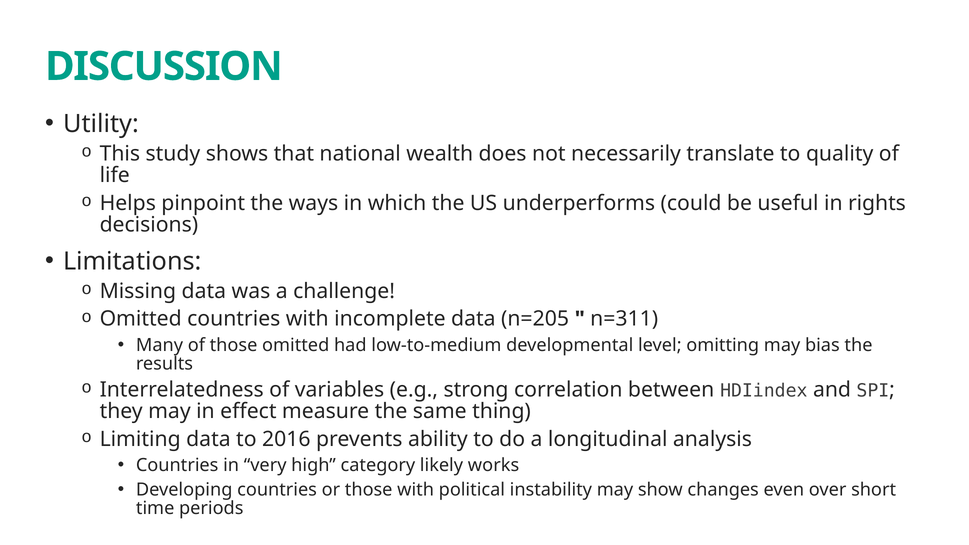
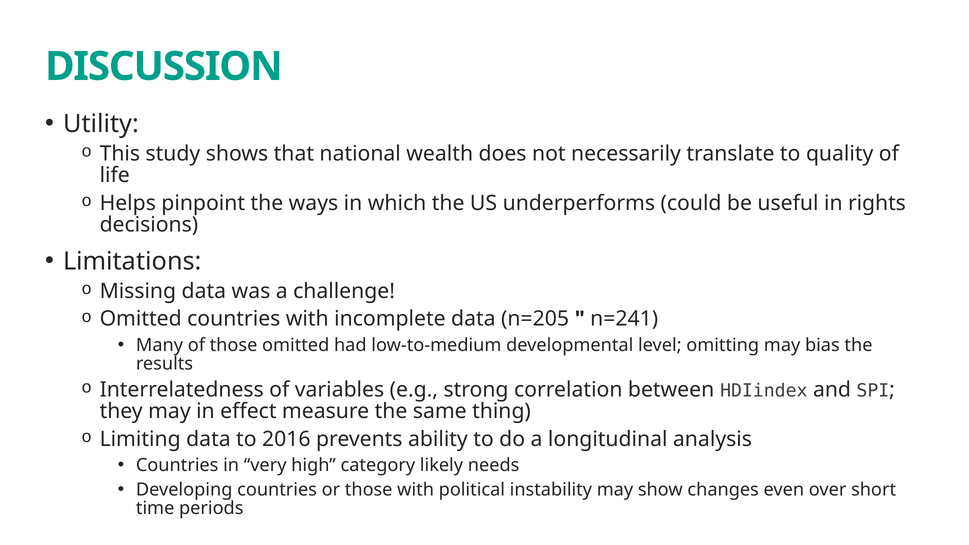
n=311: n=311 -> n=241
works: works -> needs
